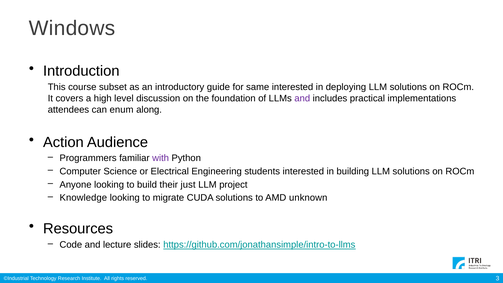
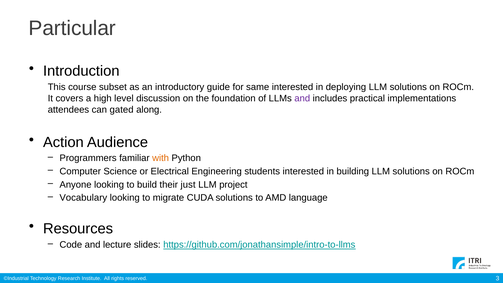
Windows: Windows -> Particular
enum: enum -> gated
with colour: purple -> orange
Knowledge: Knowledge -> Vocabulary
unknown: unknown -> language
